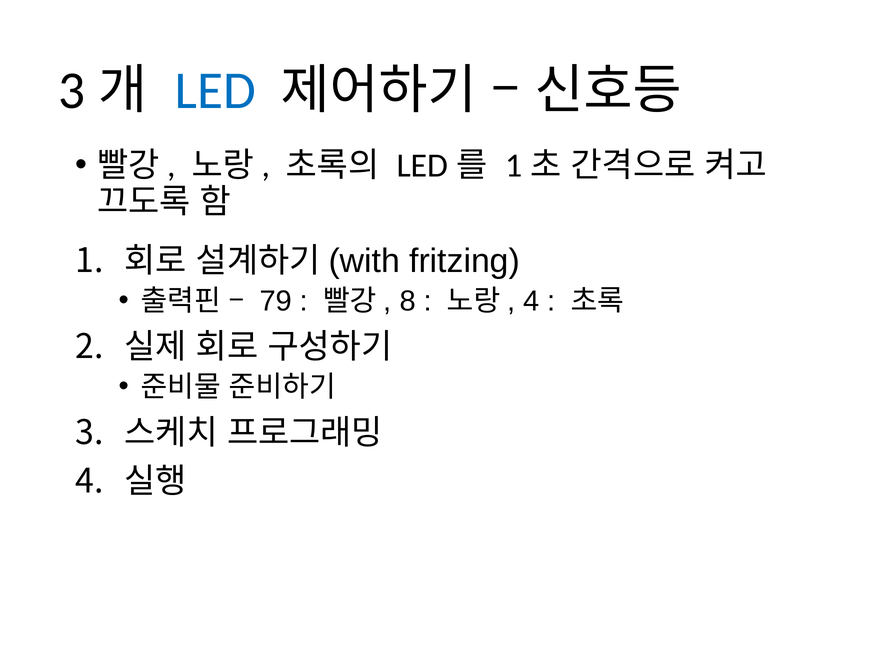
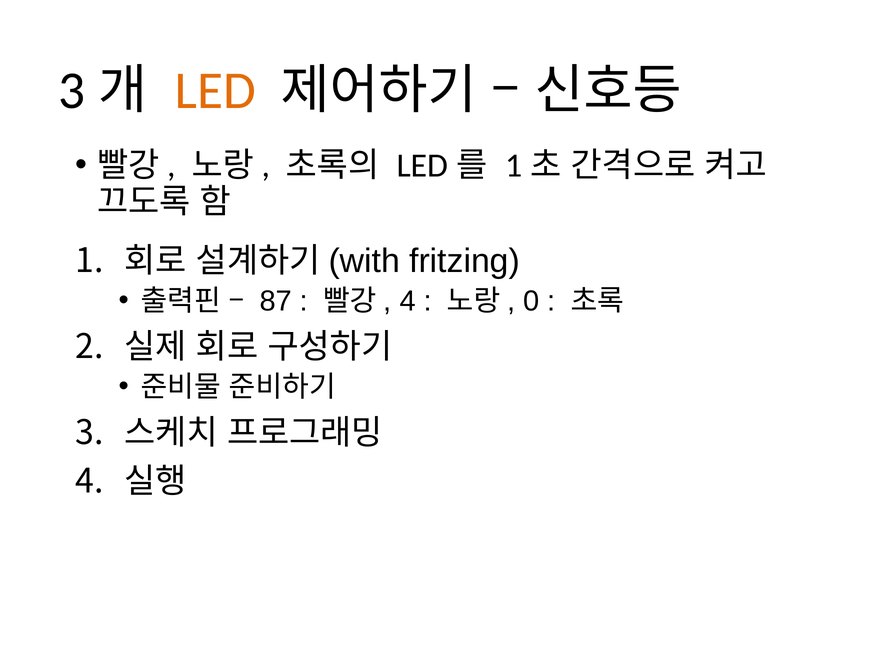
LED colour: blue -> orange
79: 79 -> 87
8 at (408, 301): 8 -> 4
4 at (531, 301): 4 -> 0
